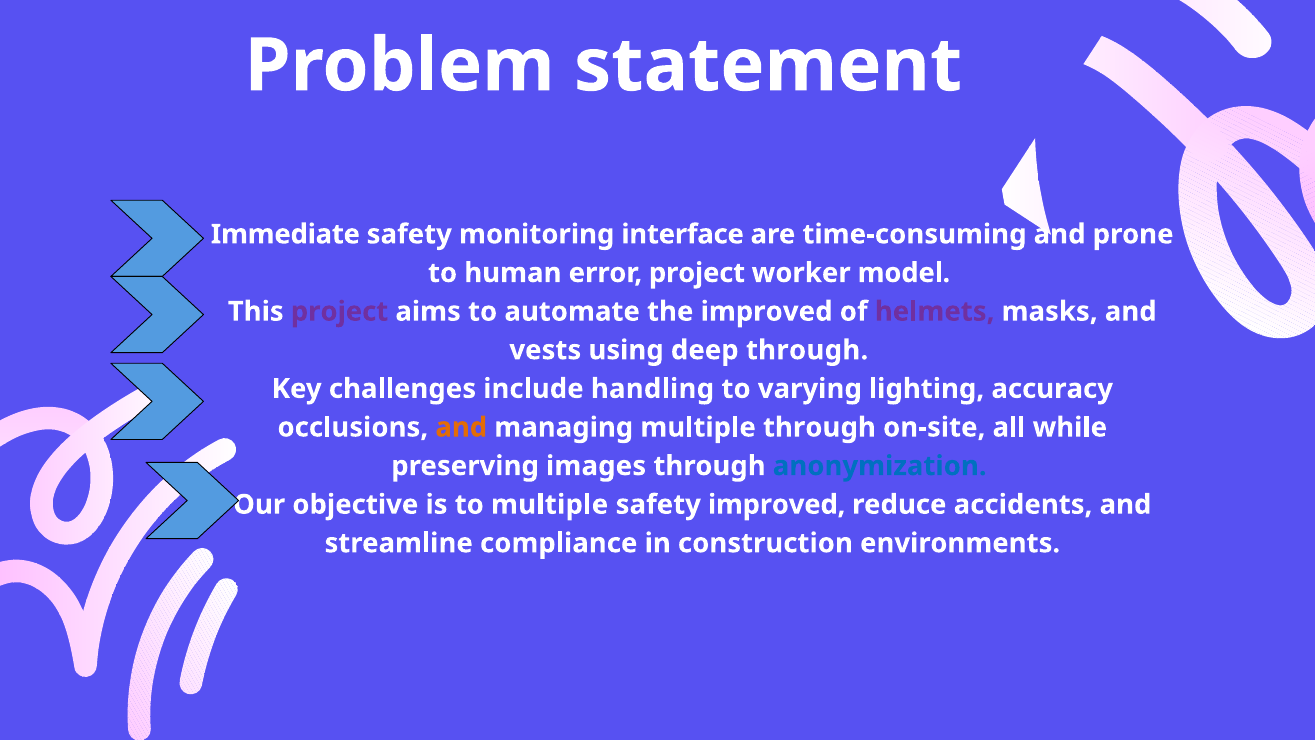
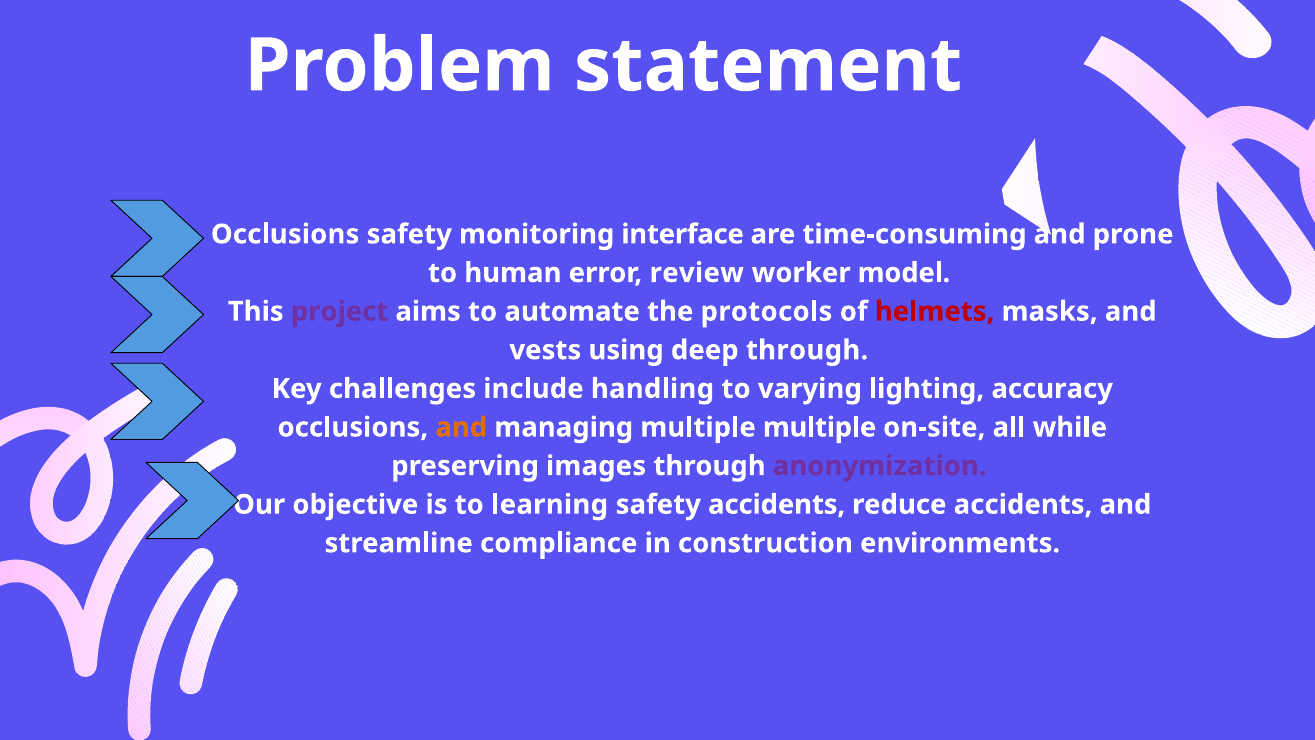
Immediate at (285, 234): Immediate -> Occlusions
error project: project -> review
the improved: improved -> protocols
helmets colour: purple -> red
multiple through: through -> multiple
anonymization colour: blue -> purple
to multiple: multiple -> learning
safety improved: improved -> accidents
